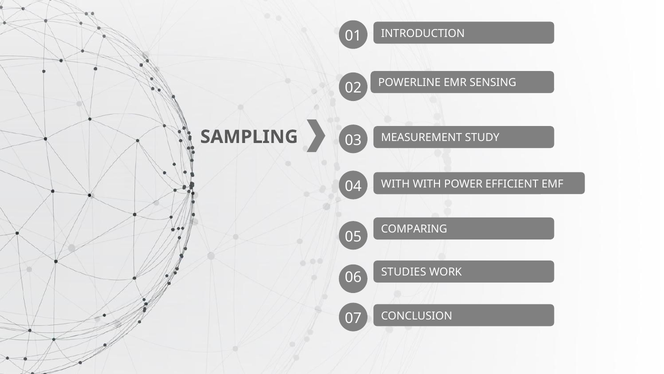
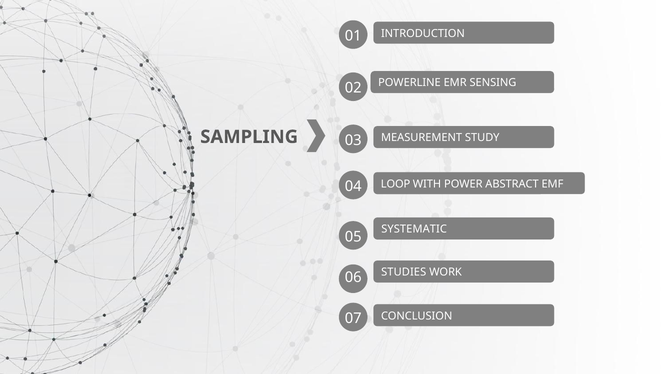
WITH at (395, 184): WITH -> LOOP
EFFICIENT: EFFICIENT -> ABSTRACT
COMPARING: COMPARING -> SYSTEMATIC
